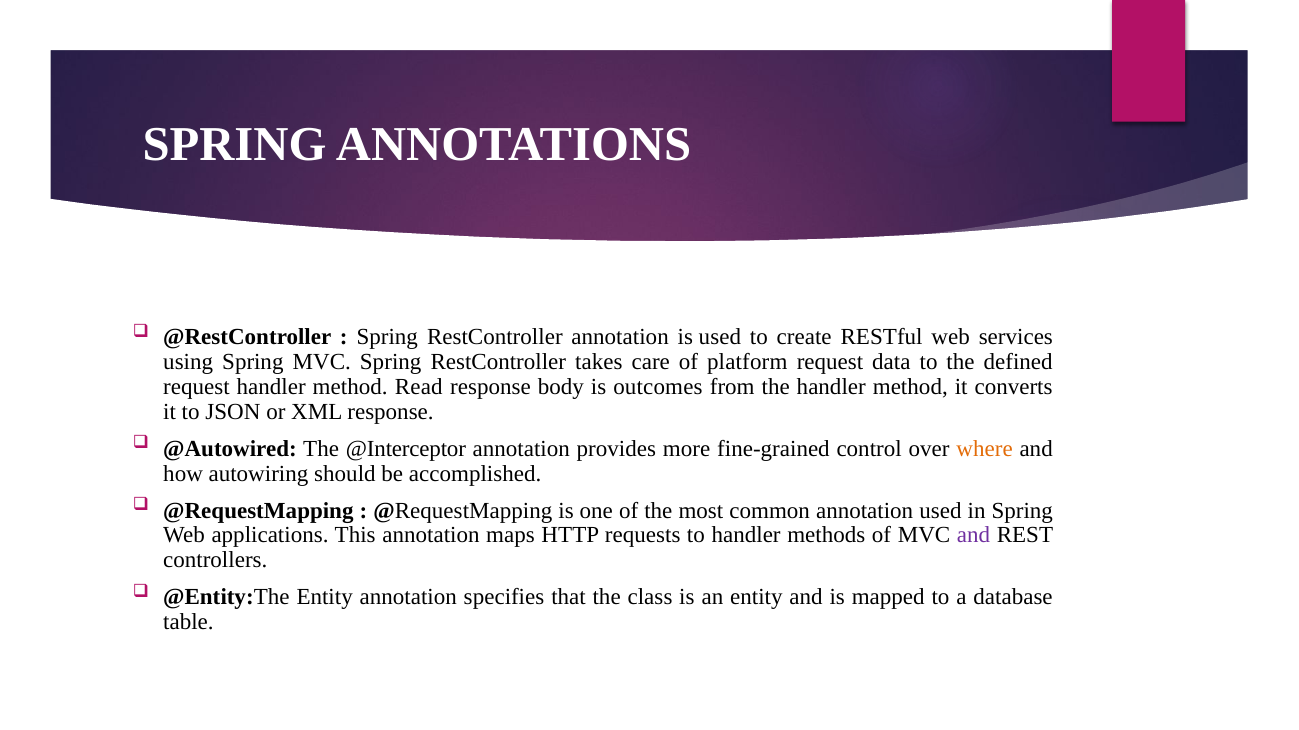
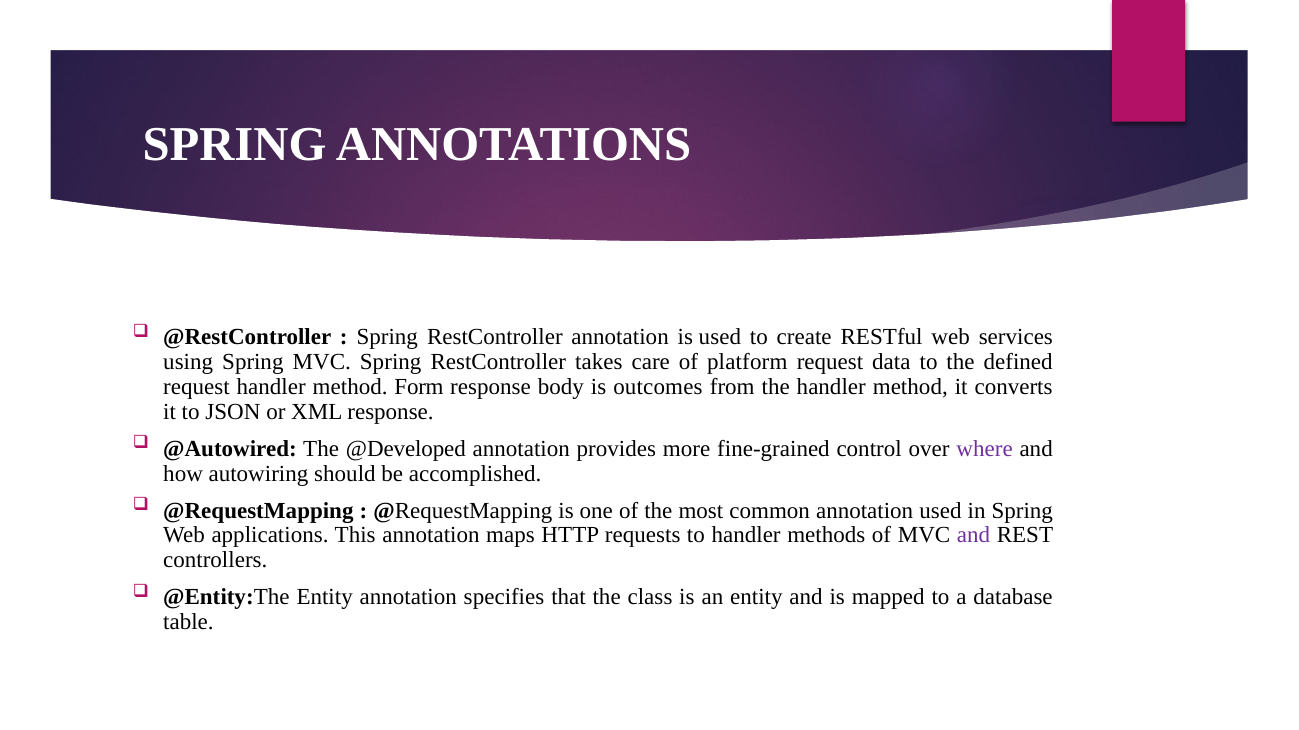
Read: Read -> Form
@Interceptor: @Interceptor -> @Developed
where colour: orange -> purple
